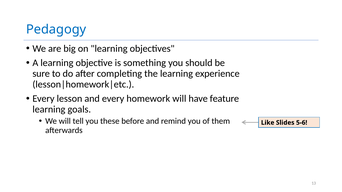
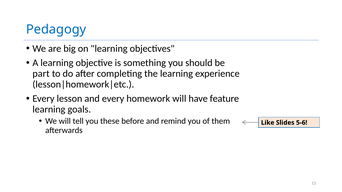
sure: sure -> part
